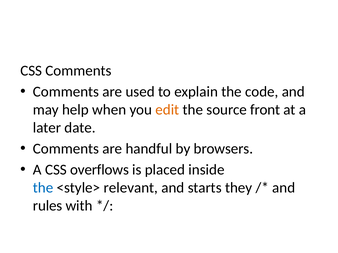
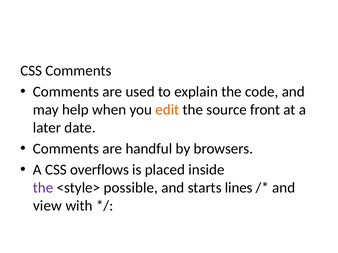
the at (43, 188) colour: blue -> purple
relevant: relevant -> possible
they: they -> lines
rules: rules -> view
